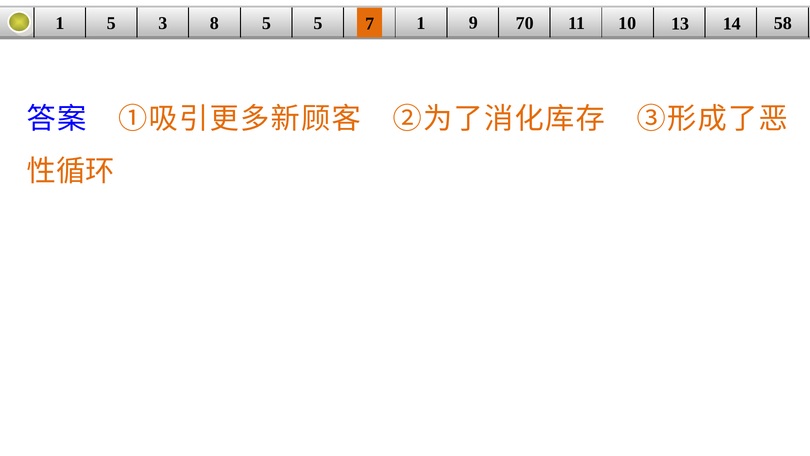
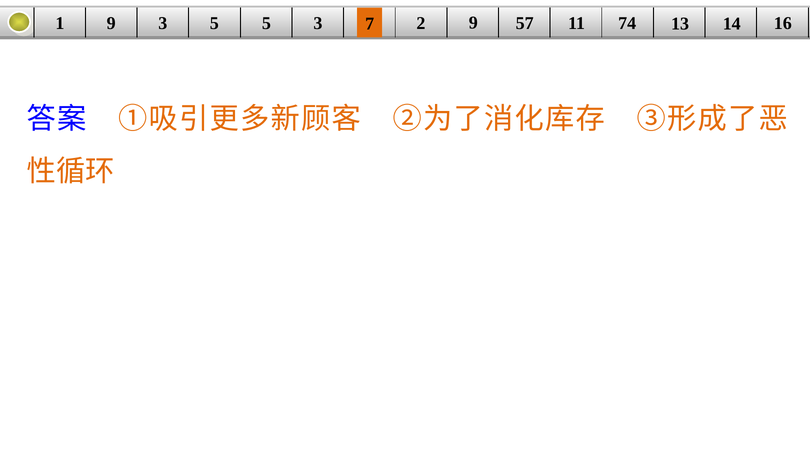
1 5: 5 -> 9
3 8: 8 -> 5
5 5: 5 -> 3
7 1: 1 -> 2
70: 70 -> 57
10: 10 -> 74
58: 58 -> 16
